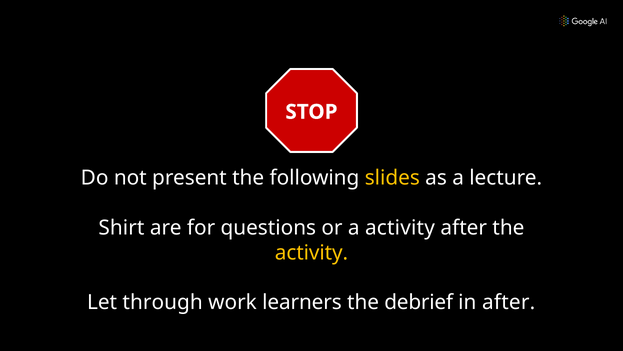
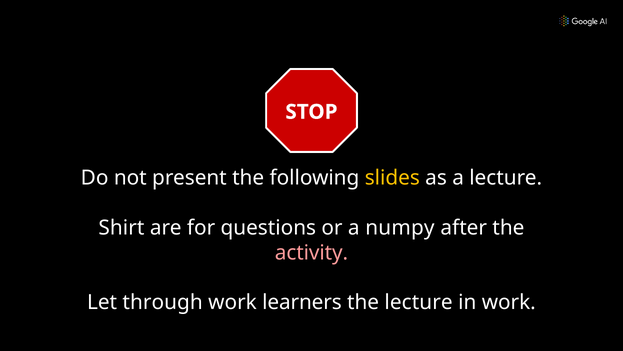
a activity: activity -> numpy
activity at (311, 252) colour: yellow -> pink
the debrief: debrief -> lecture
in after: after -> work
